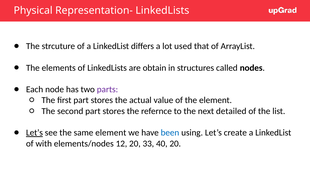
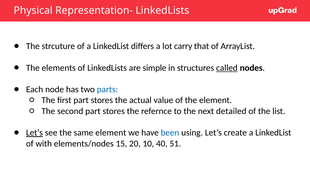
used: used -> carry
obtain: obtain -> simple
called underline: none -> present
parts colour: purple -> blue
12: 12 -> 15
33: 33 -> 10
40 20: 20 -> 51
